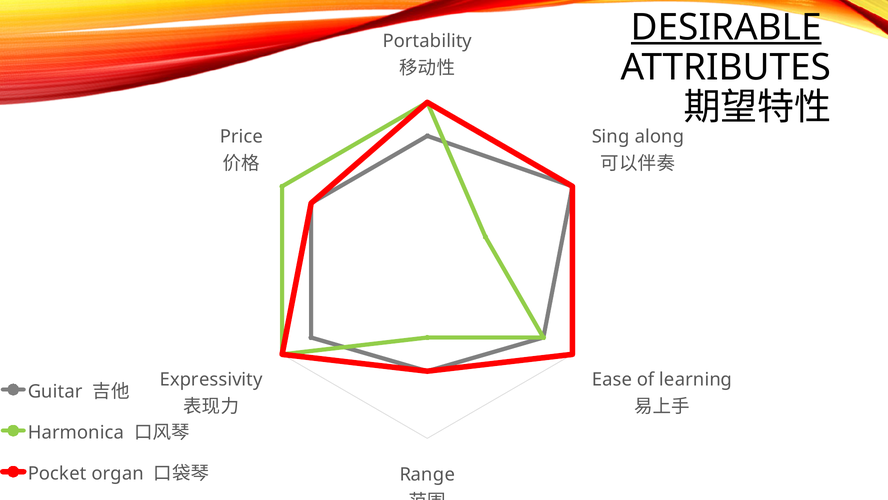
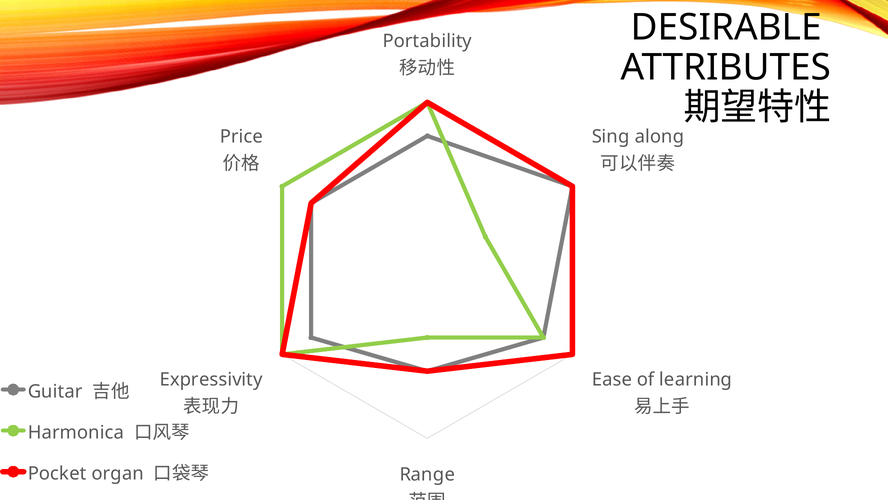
DESIRABLE underline: present -> none
